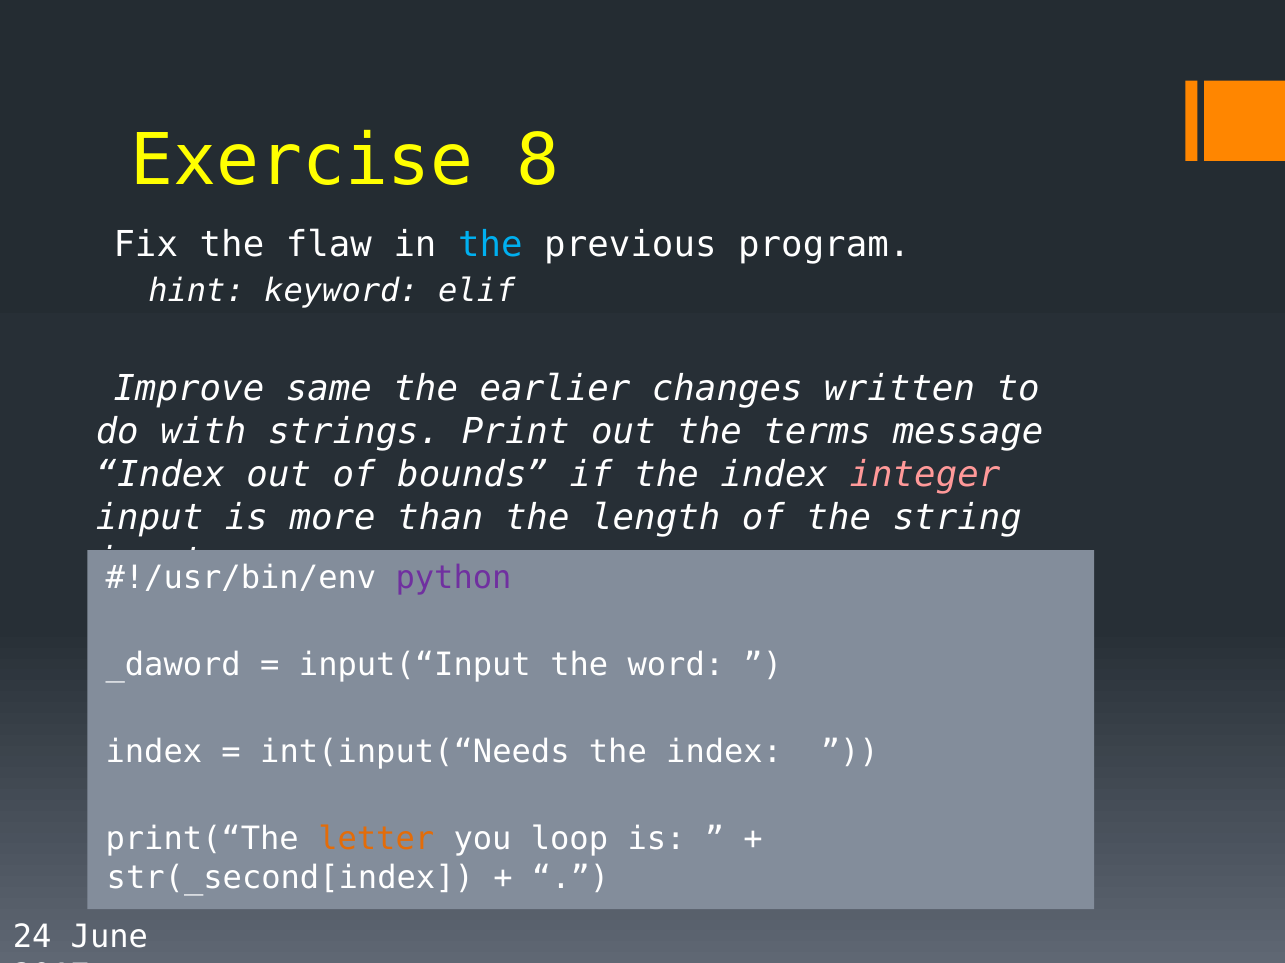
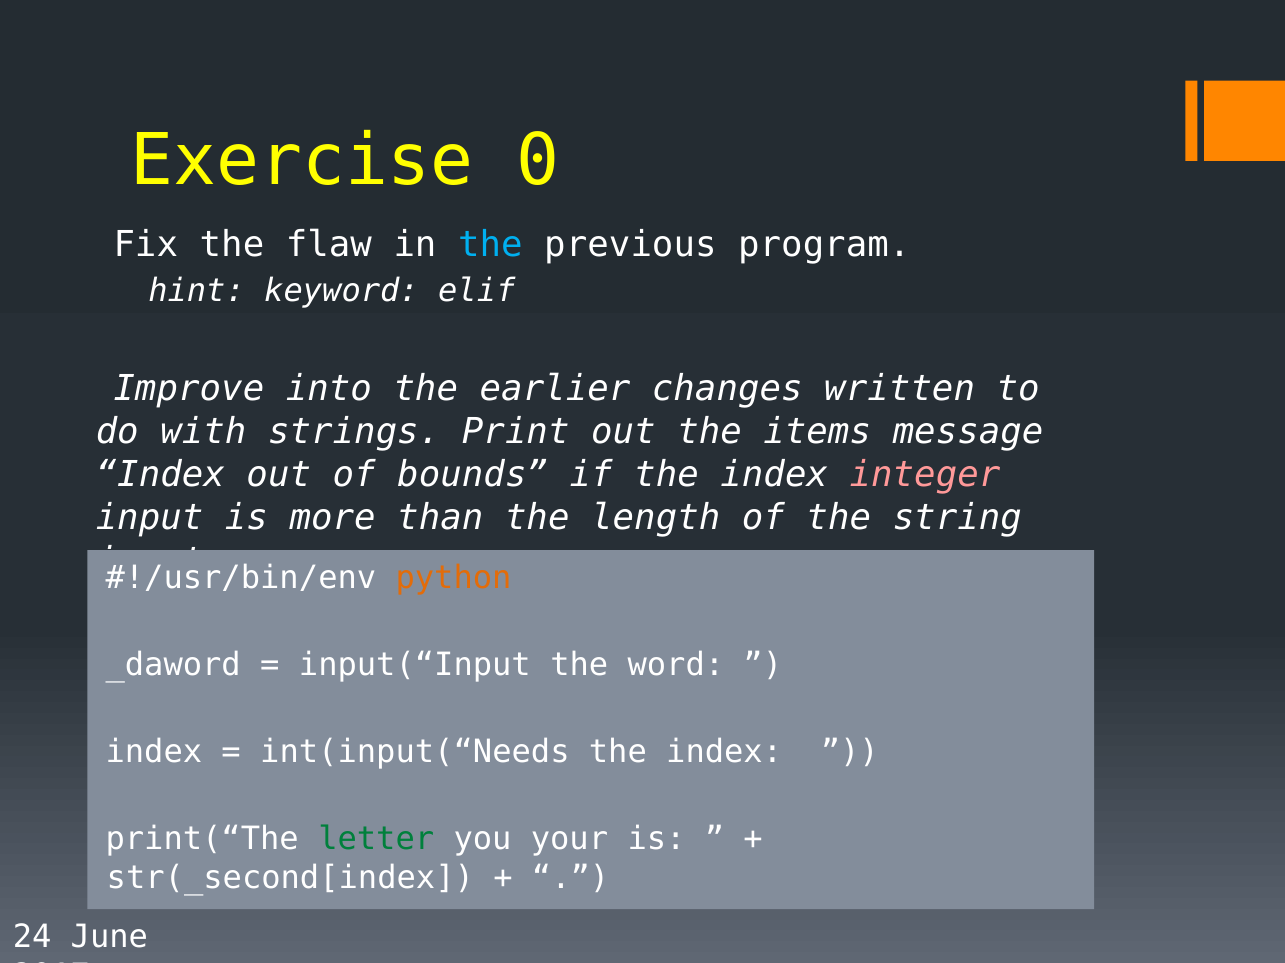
8: 8 -> 0
same: same -> into
terms: terms -> items
python colour: purple -> orange
letter colour: orange -> green
loop: loop -> your
